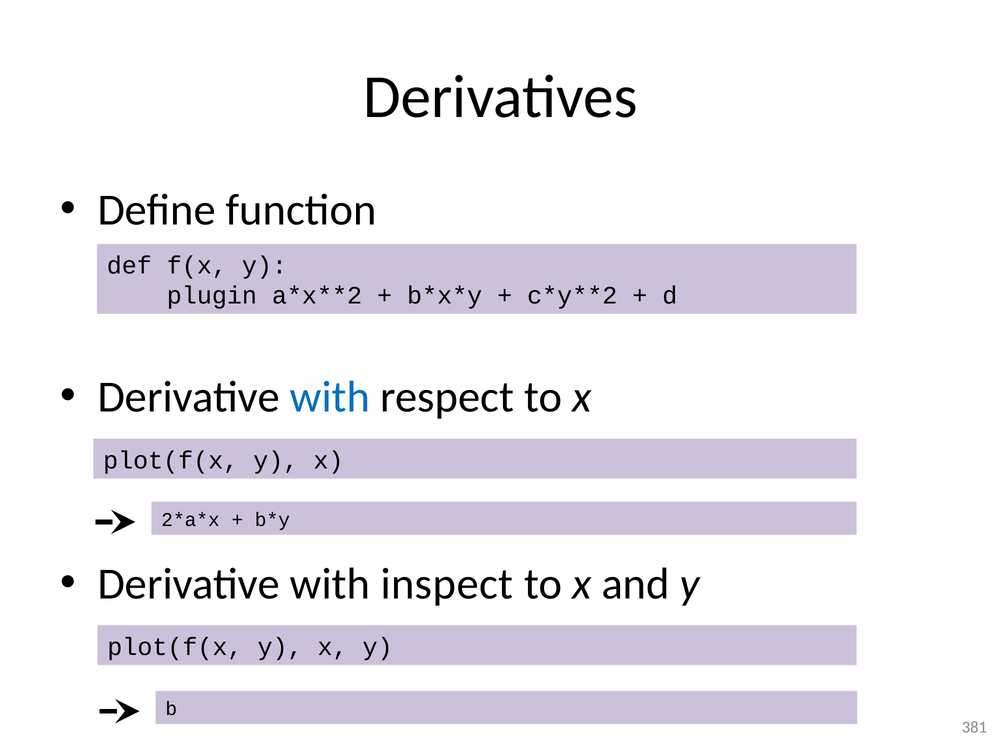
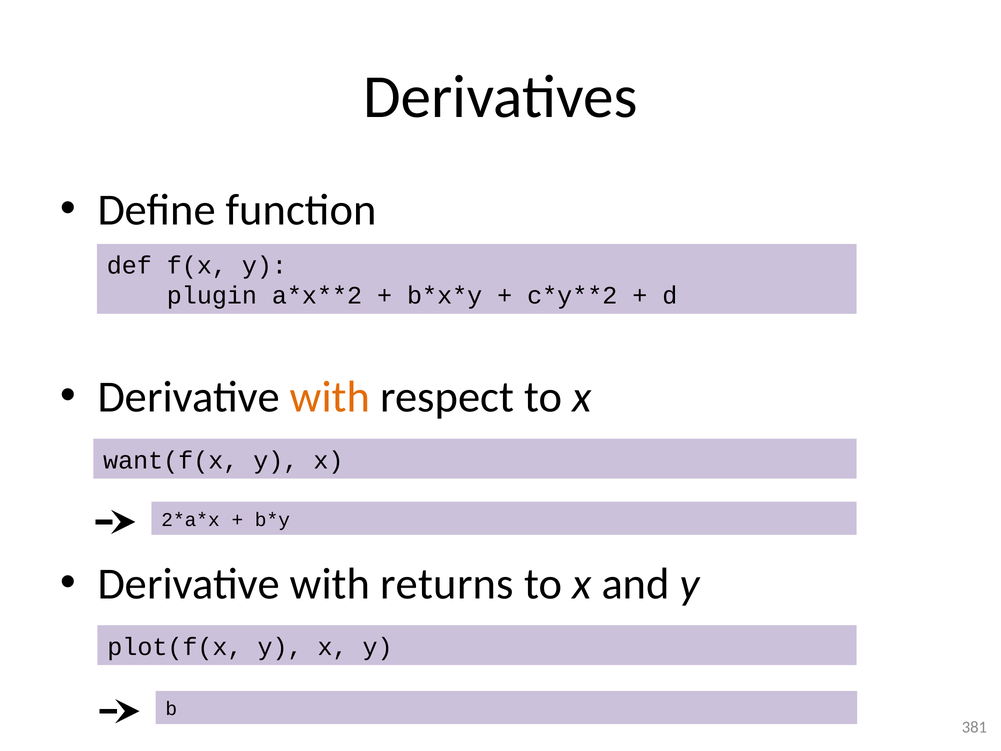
with at (330, 397) colour: blue -> orange
plot(f(x at (171, 460): plot(f(x -> want(f(x
inspect: inspect -> returns
